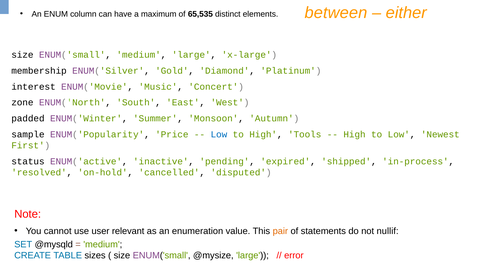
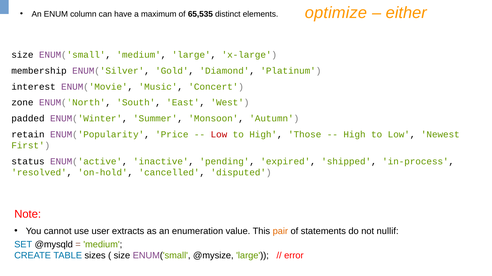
between: between -> optimize
sample: sample -> retain
Low at (219, 135) colour: blue -> red
Tools: Tools -> Those
relevant: relevant -> extracts
